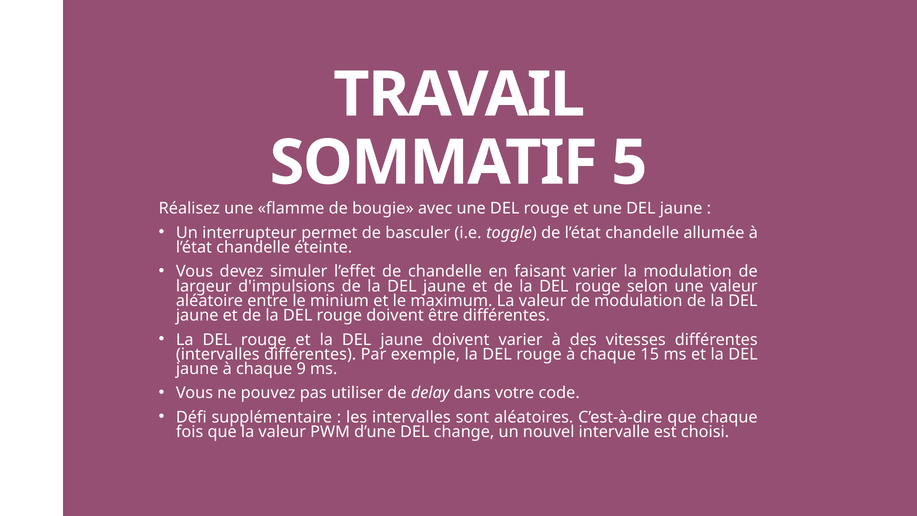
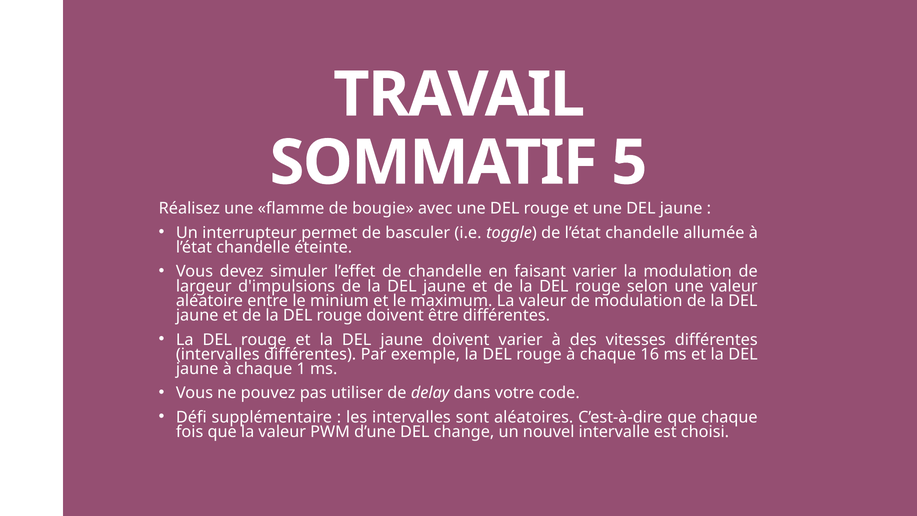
15: 15 -> 16
9: 9 -> 1
